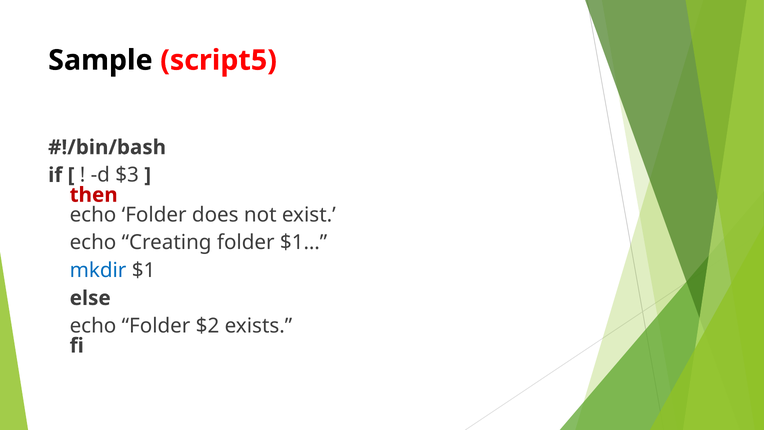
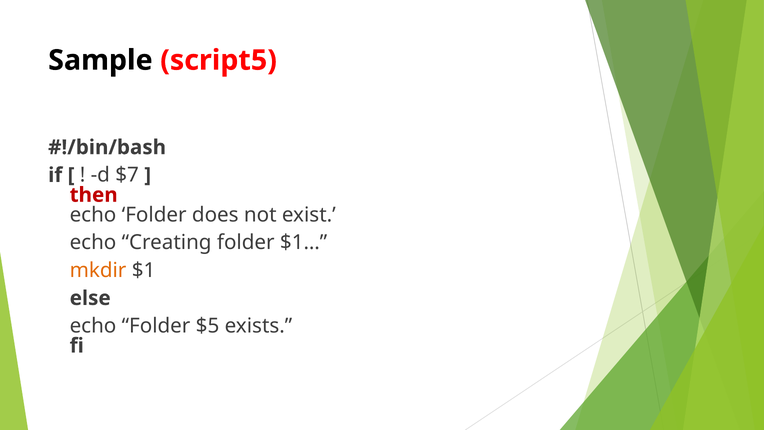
$3: $3 -> $7
mkdir colour: blue -> orange
$2: $2 -> $5
